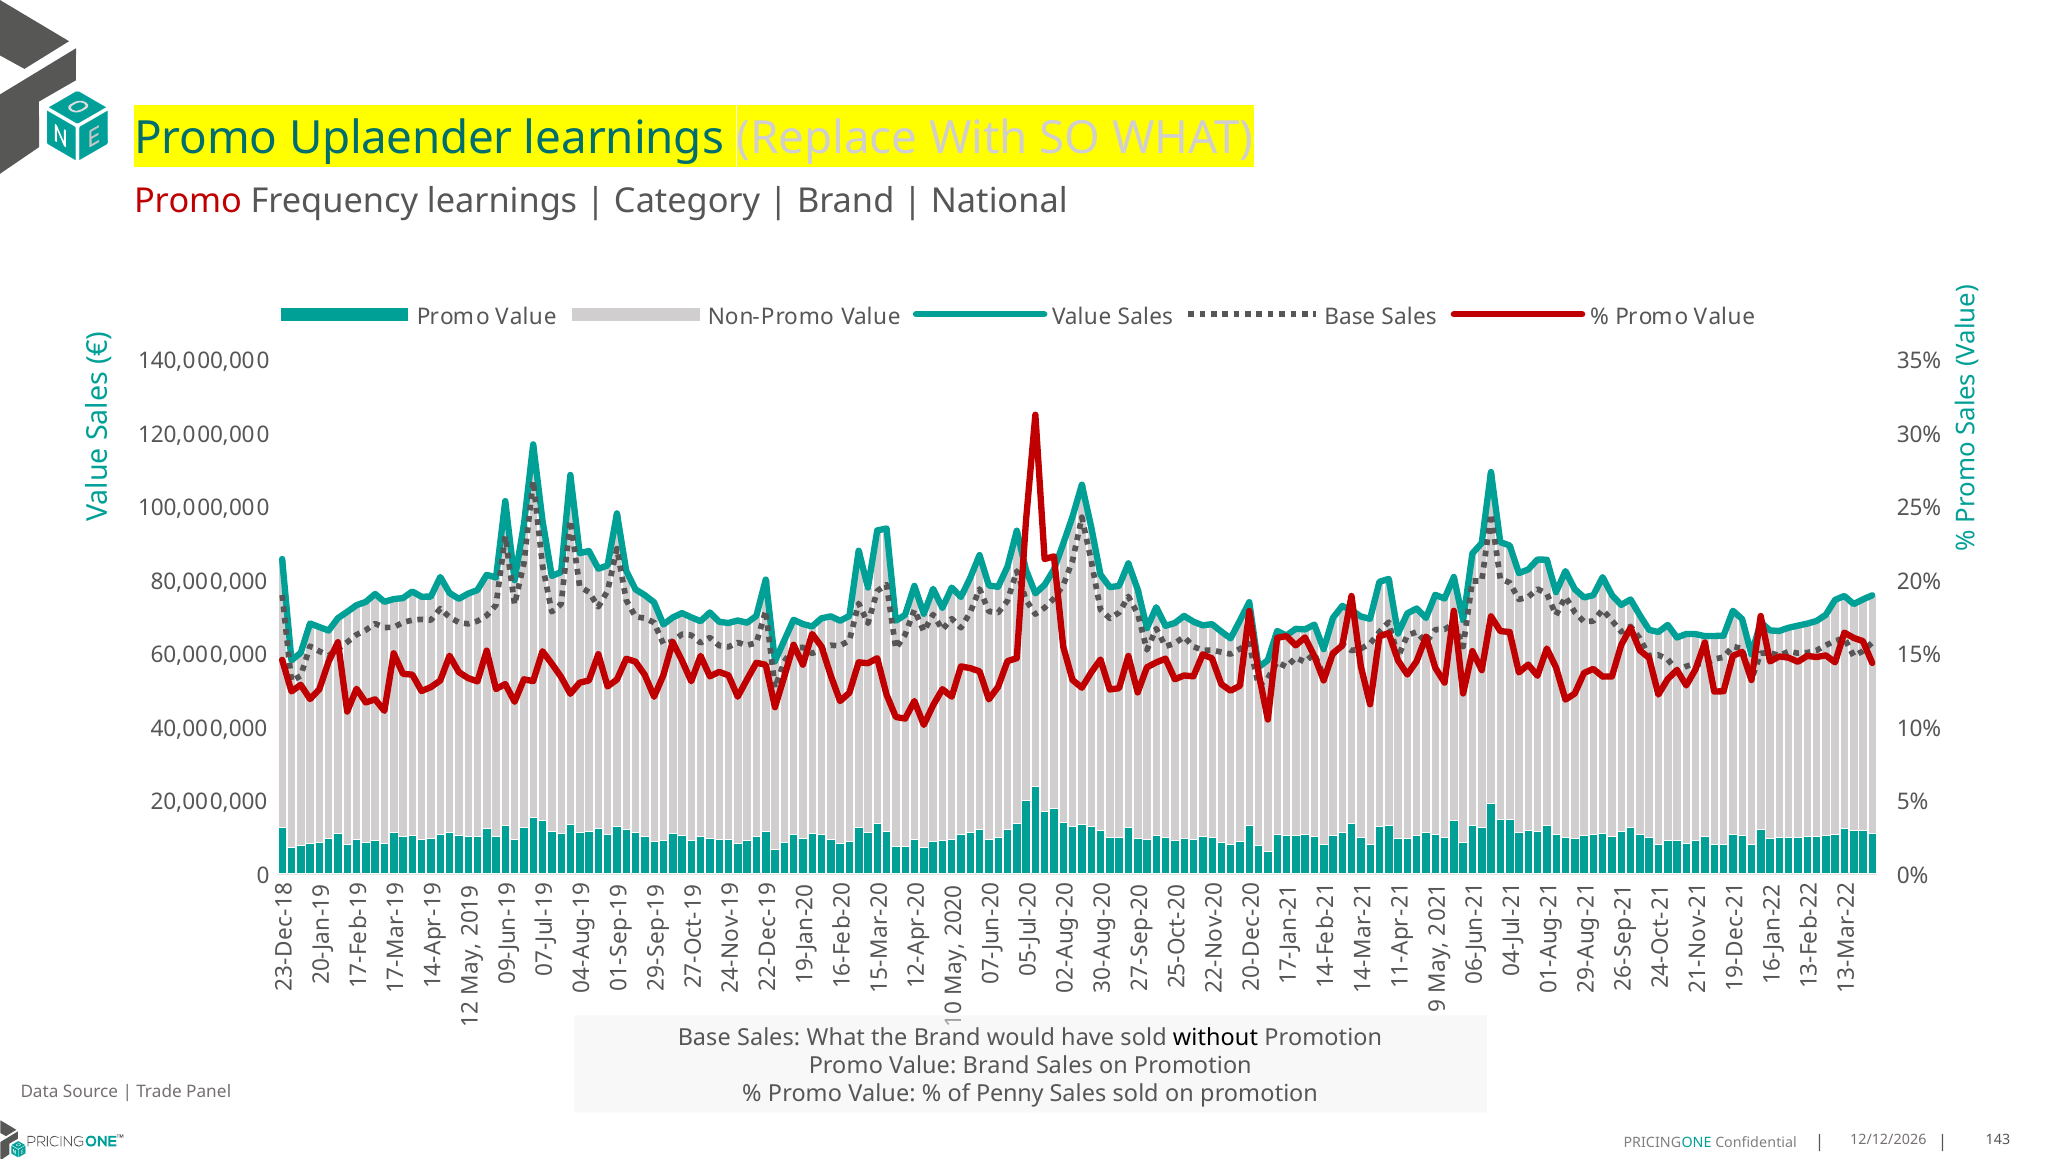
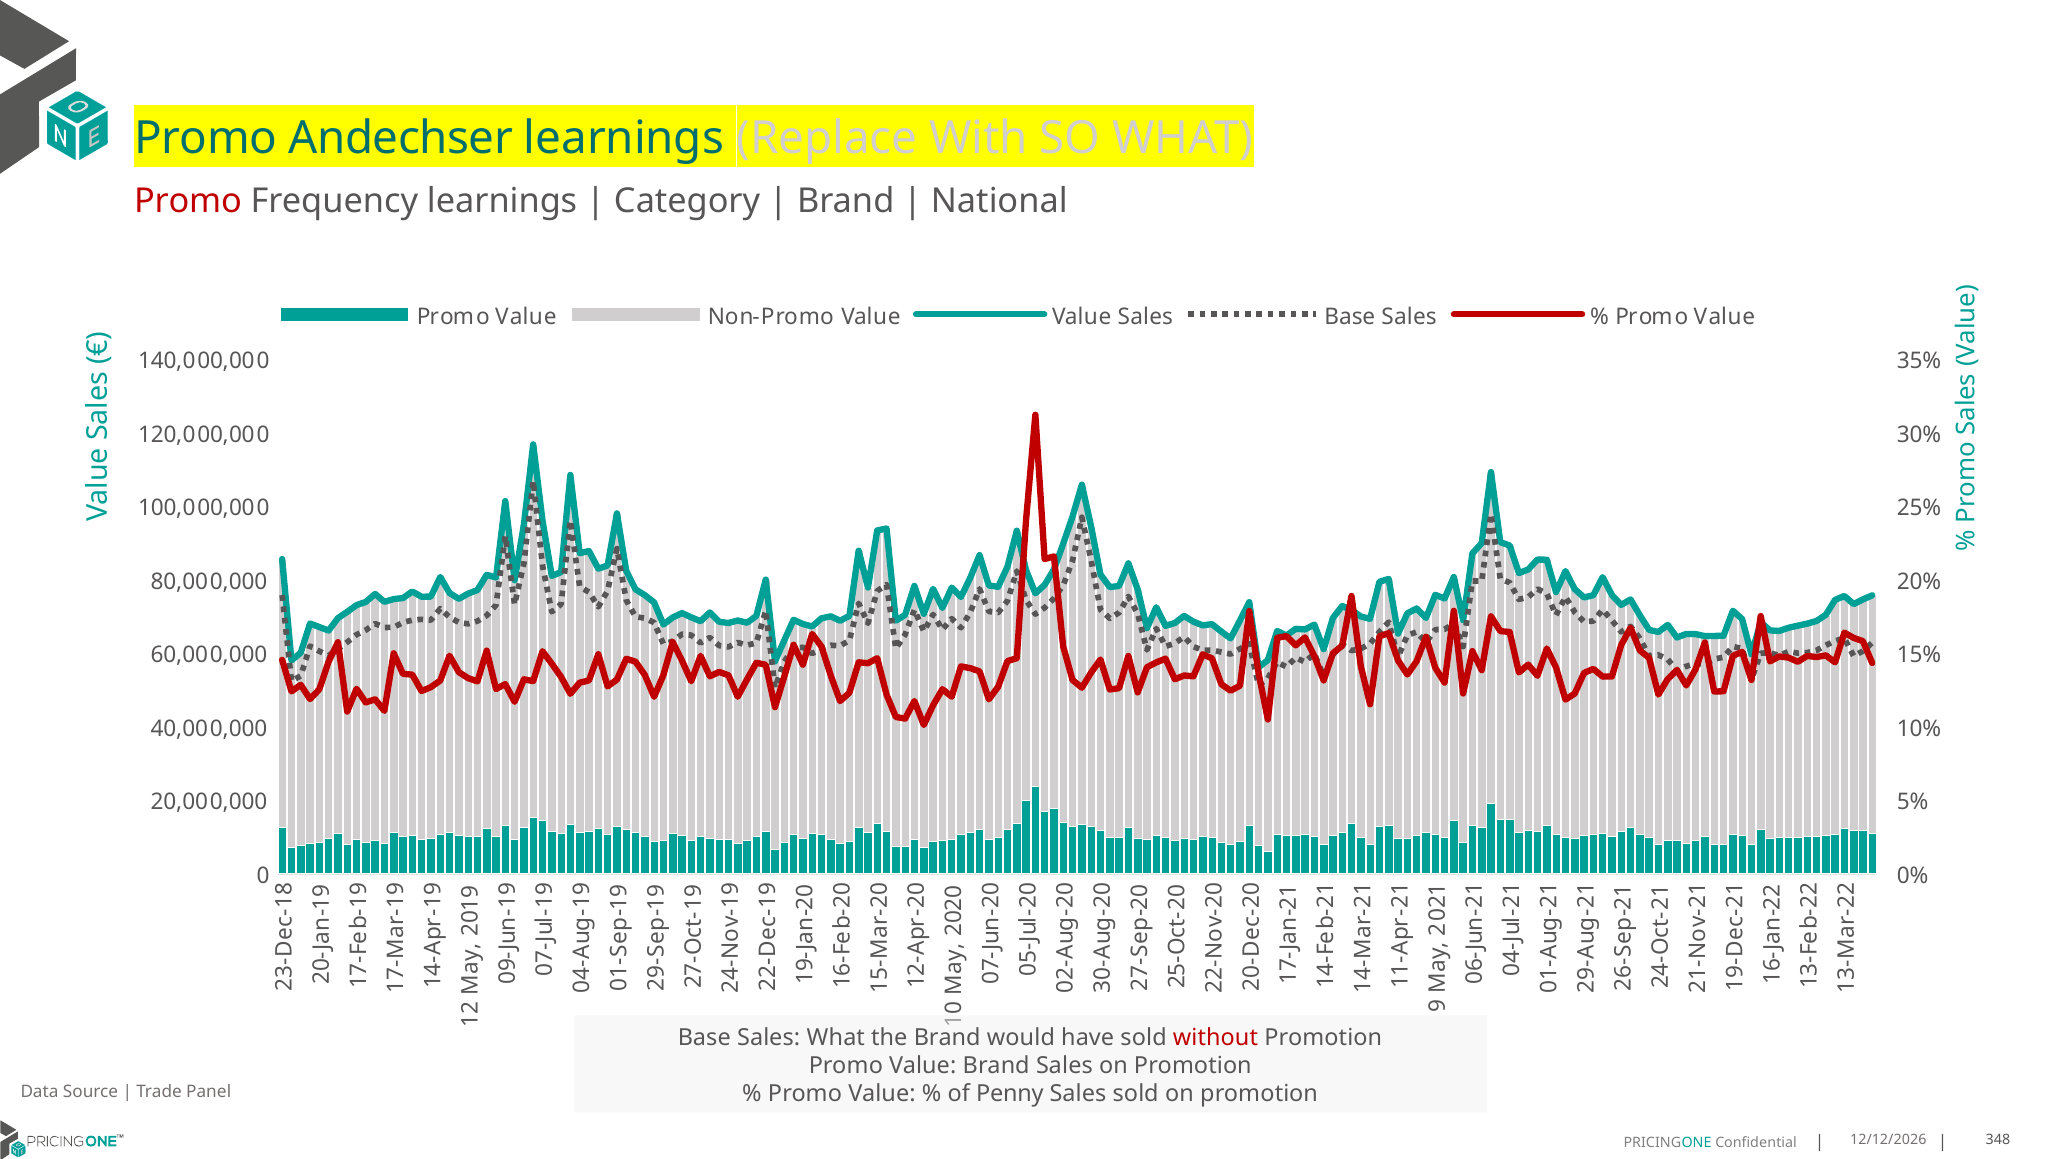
Uplaender: Uplaender -> Andechser
without colour: black -> red
143: 143 -> 348
